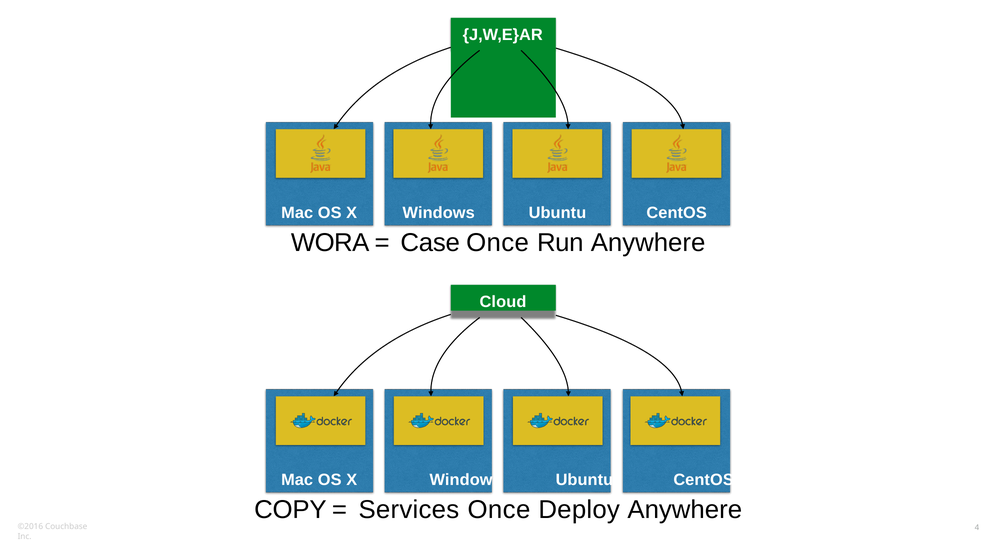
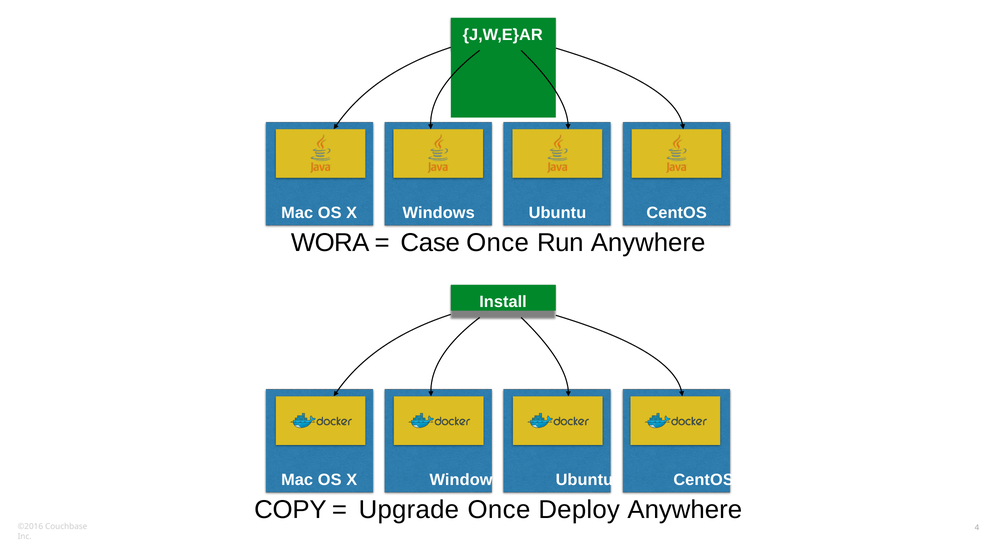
Cloud: Cloud -> Install
Services: Services -> Upgrade
